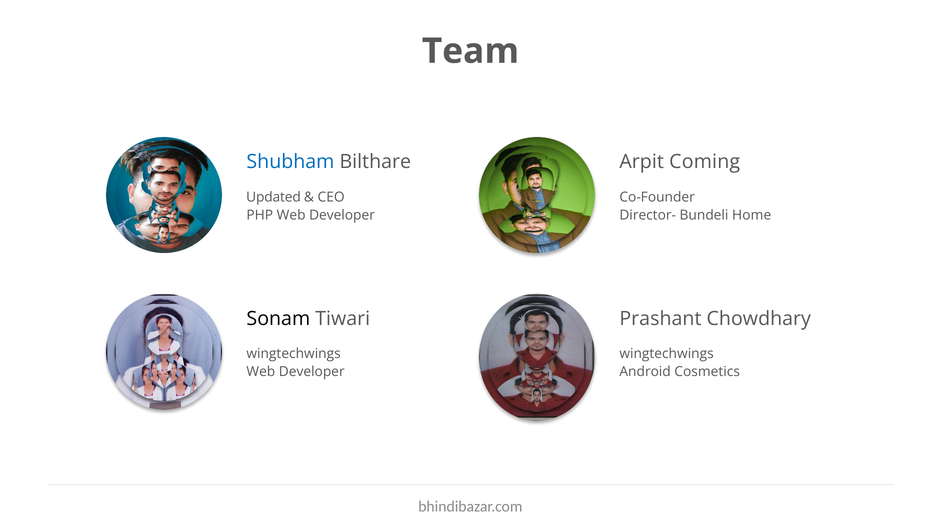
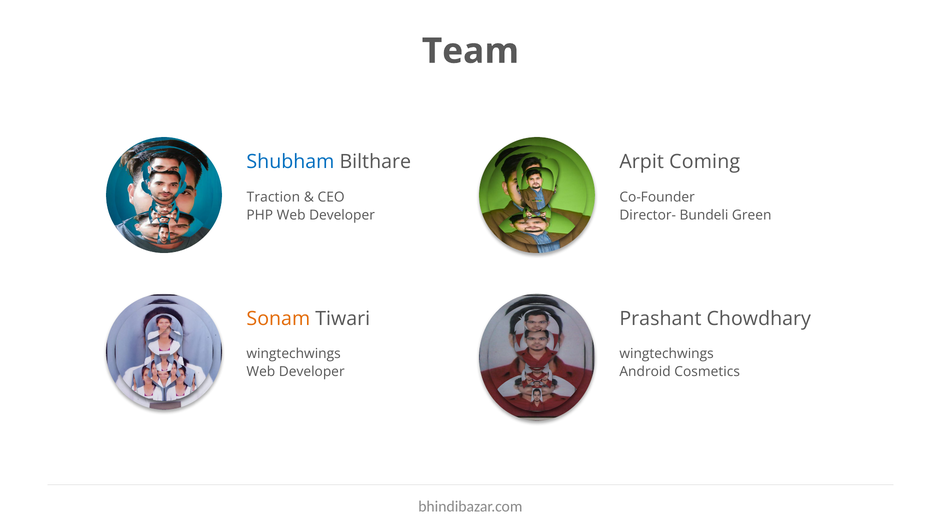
Updated: Updated -> Traction
Home: Home -> Green
Sonam colour: black -> orange
